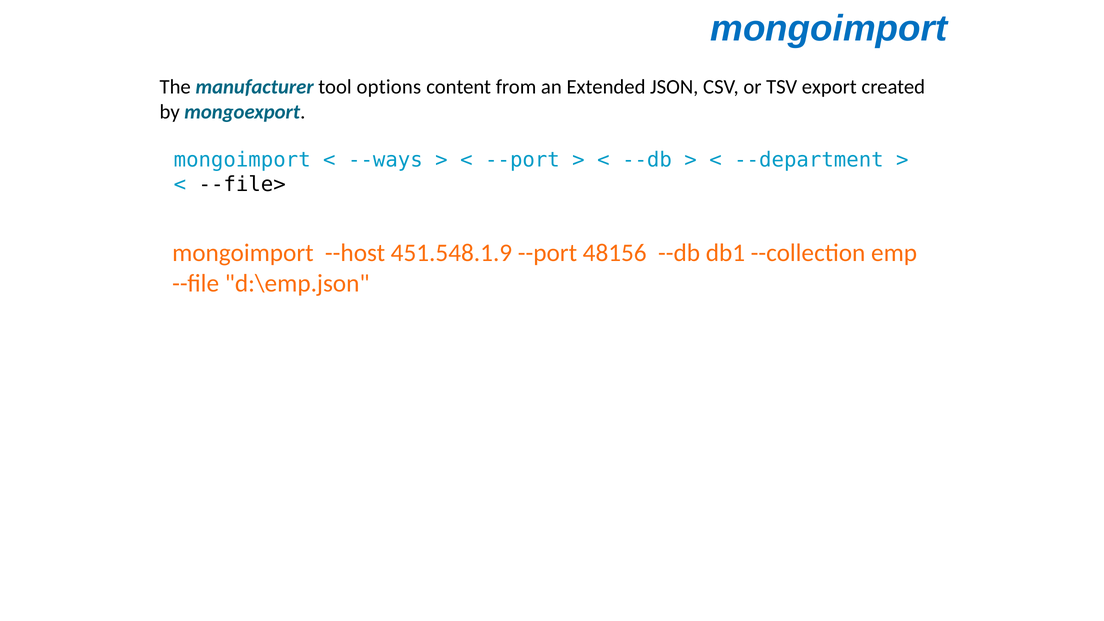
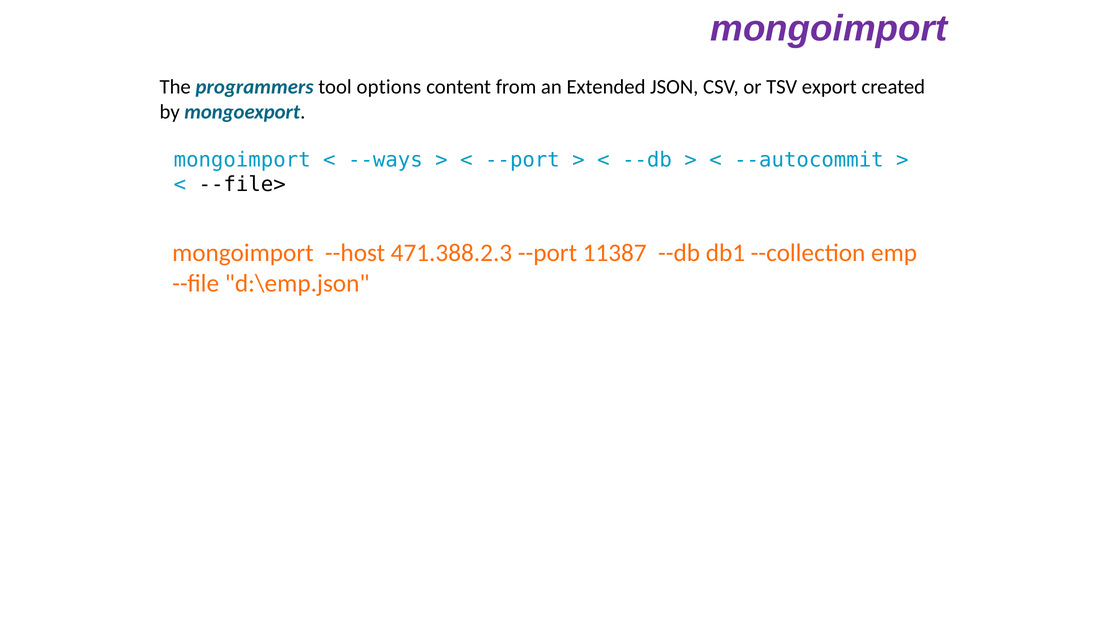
mongoimport at (829, 29) colour: blue -> purple
manufacturer: manufacturer -> programmers
--department: --department -> --autocommit
451.548.1.9: 451.548.1.9 -> 471.388.2.3
48156: 48156 -> 11387
